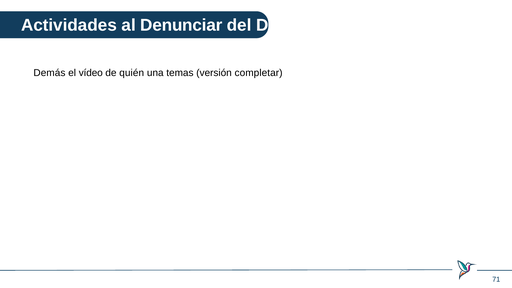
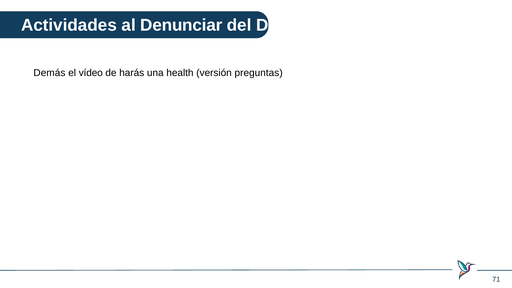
quién: quién -> harás
temas: temas -> health
completar: completar -> preguntas
